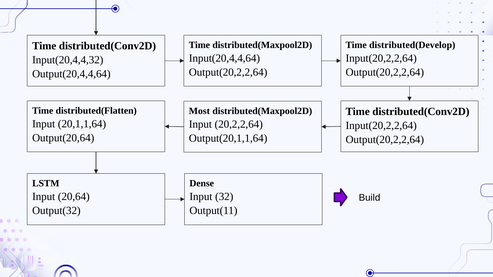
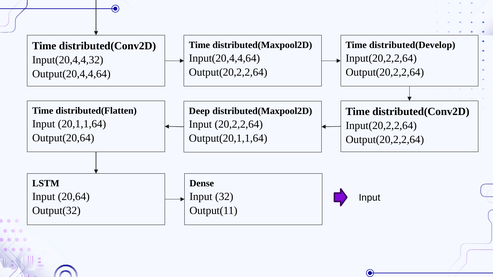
Most: Most -> Deep
Build at (370, 198): Build -> Input
